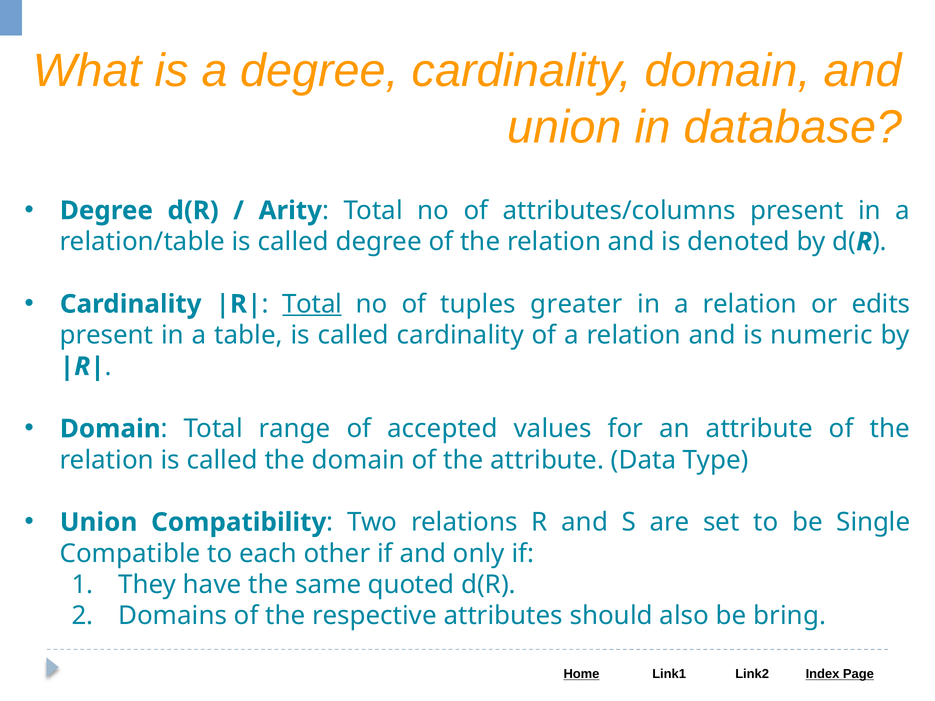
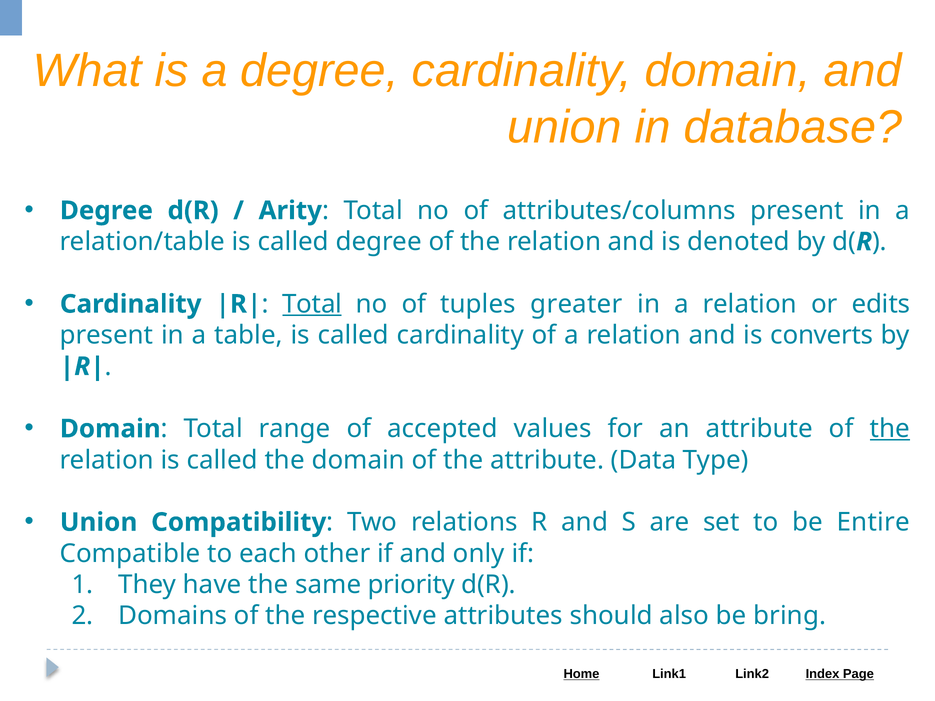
numeric: numeric -> converts
the at (890, 429) underline: none -> present
Single: Single -> Entire
quoted: quoted -> priority
